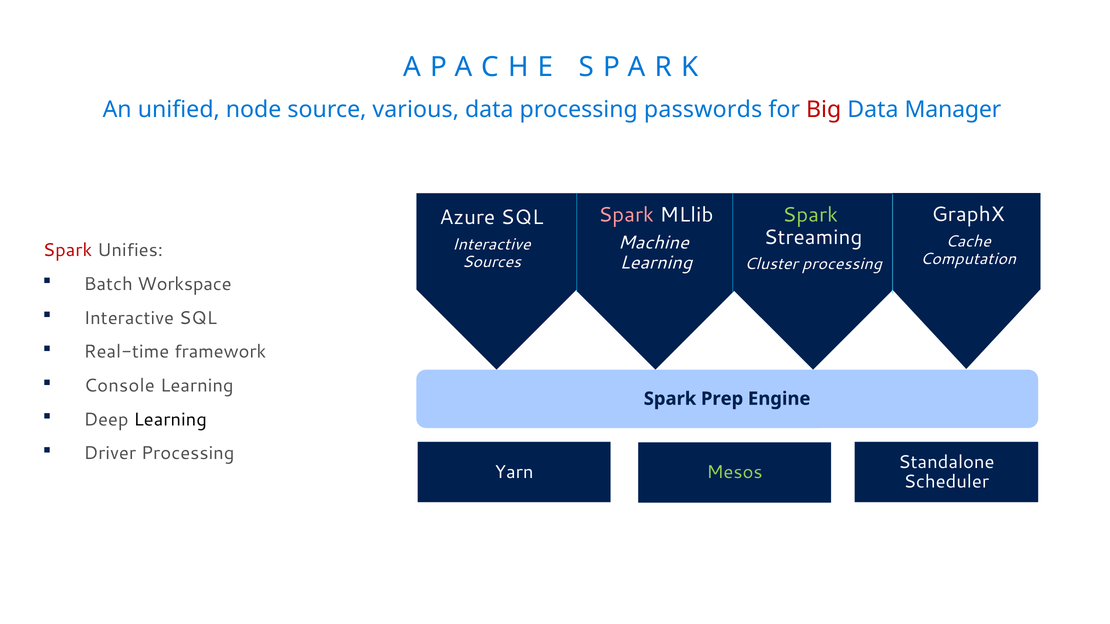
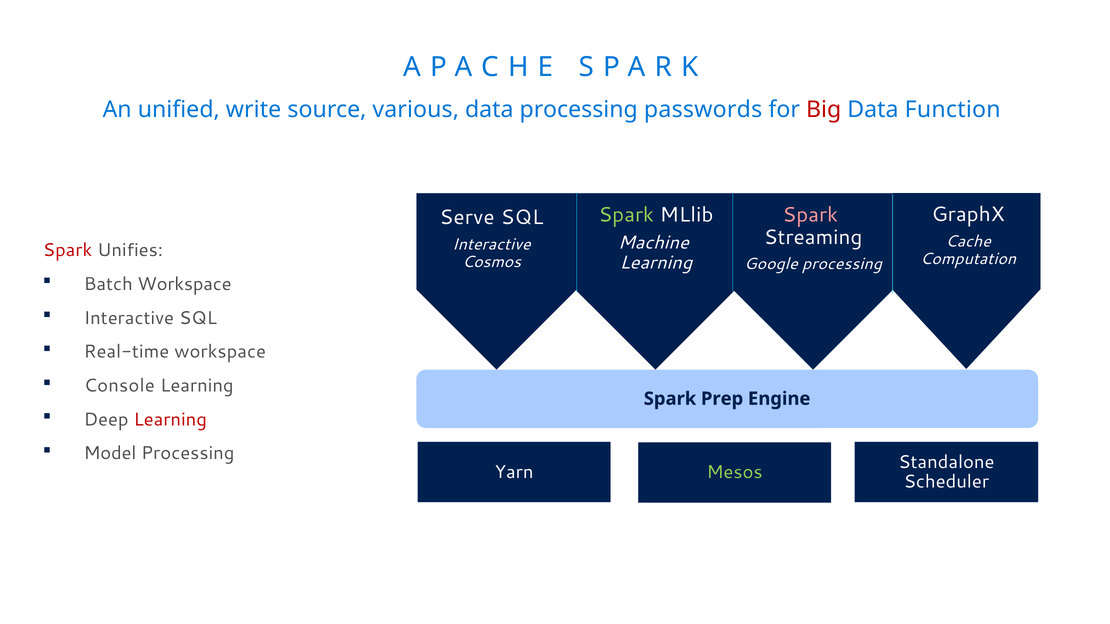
node: node -> write
Manager: Manager -> Function
Spark at (626, 215) colour: pink -> light green
Spark at (810, 215) colour: light green -> pink
Azure: Azure -> Serve
Sources: Sources -> Cosmos
Cluster: Cluster -> Google
Real-time framework: framework -> workspace
Learning at (170, 420) colour: black -> red
Driver: Driver -> Model
